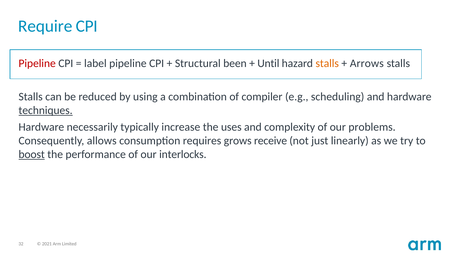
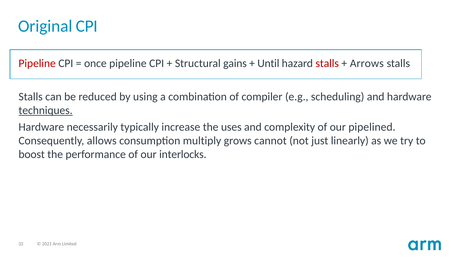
Require: Require -> Original
label: label -> once
been: been -> gains
stalls at (327, 63) colour: orange -> red
problems: problems -> pipelined
requires: requires -> multiply
receive: receive -> cannot
boost underline: present -> none
